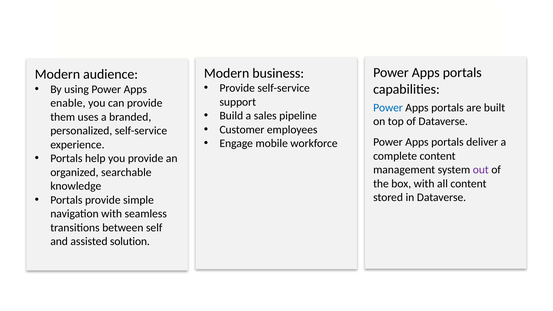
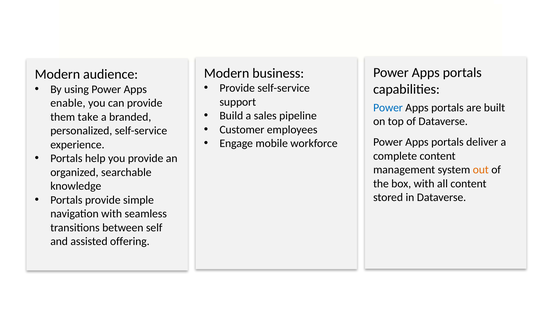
uses: uses -> take
out colour: purple -> orange
solution: solution -> offering
